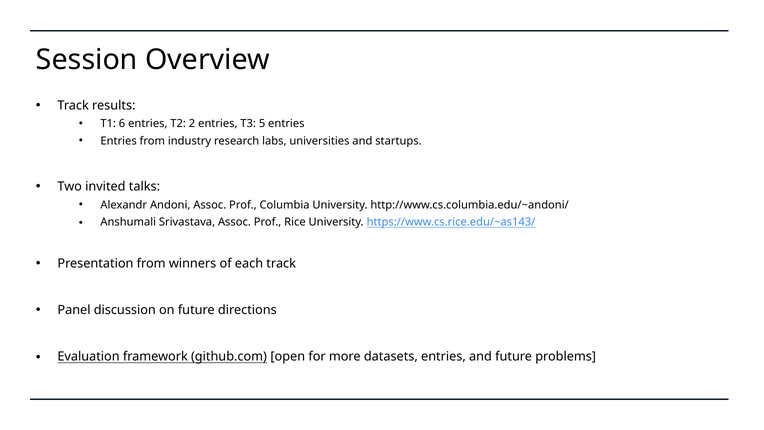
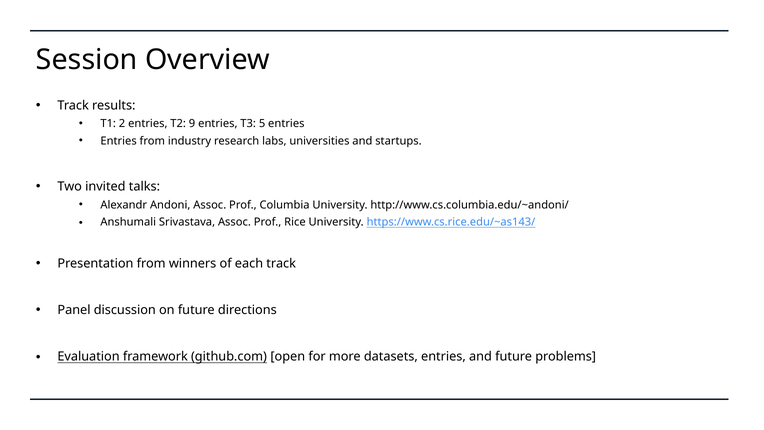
6: 6 -> 2
2: 2 -> 9
